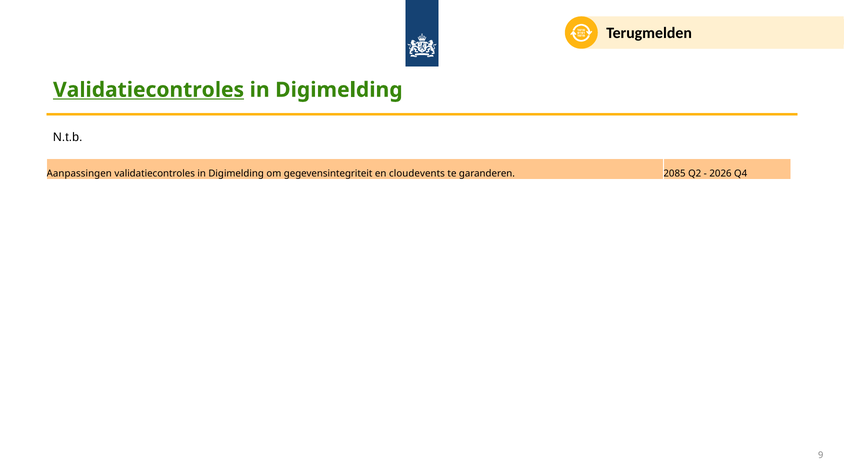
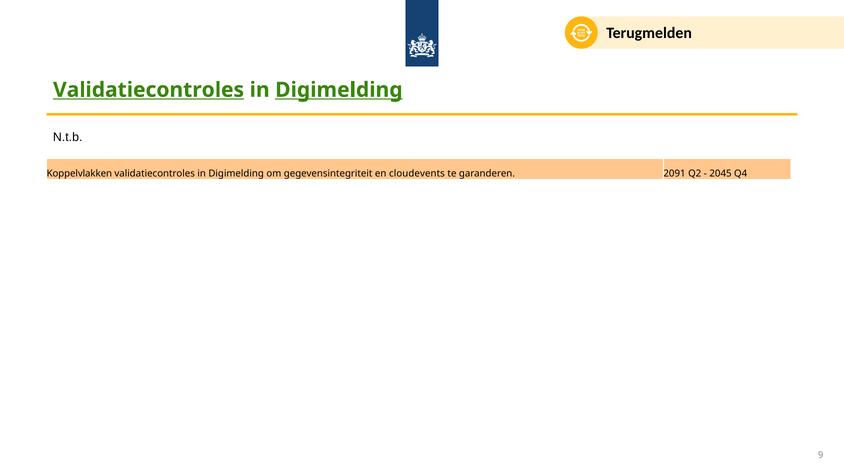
Digimelding at (339, 90) underline: none -> present
Aanpassingen: Aanpassingen -> Koppelvlakken
2085: 2085 -> 2091
2026: 2026 -> 2045
